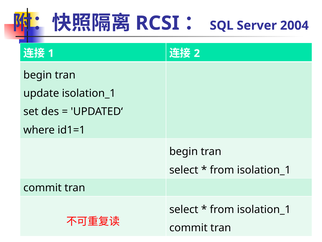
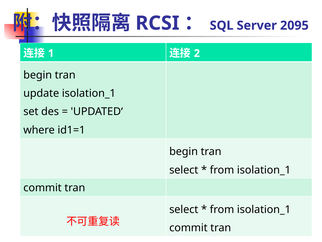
2004: 2004 -> 2095
